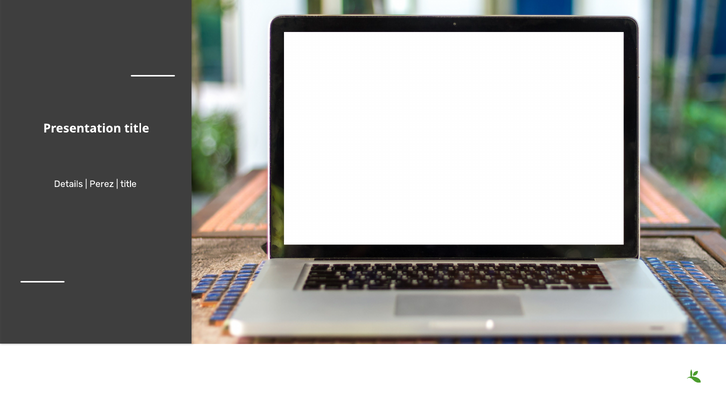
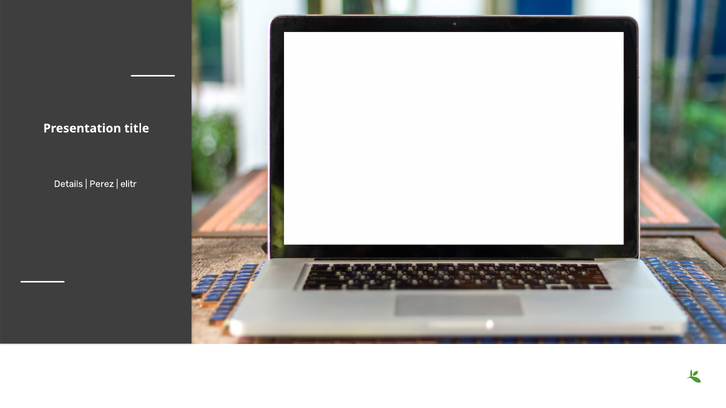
title at (128, 184): title -> elitr
